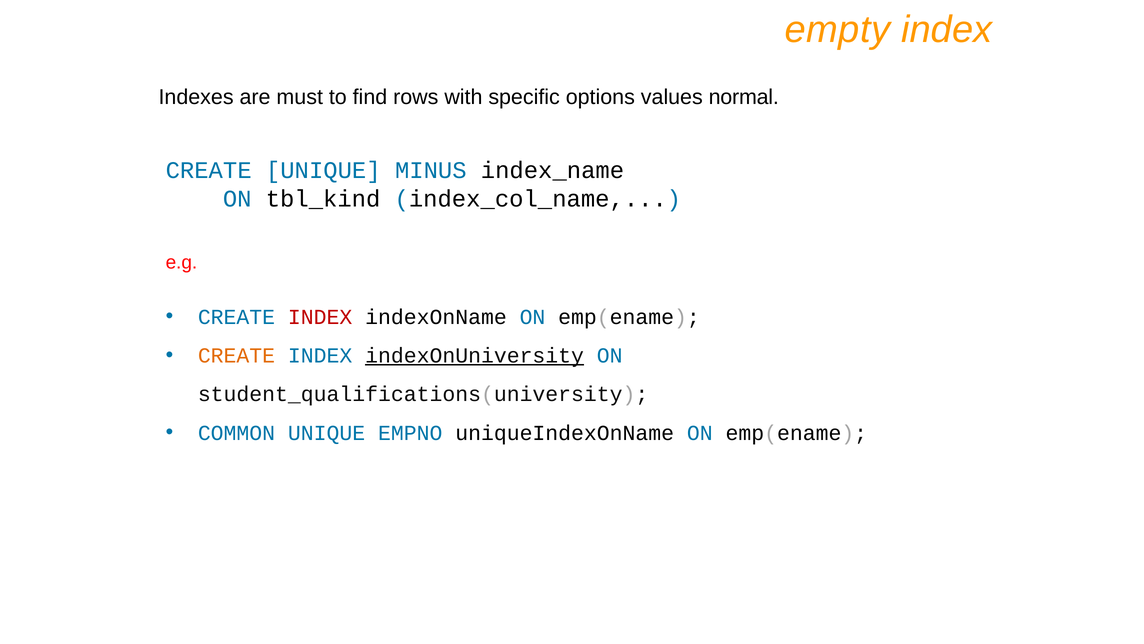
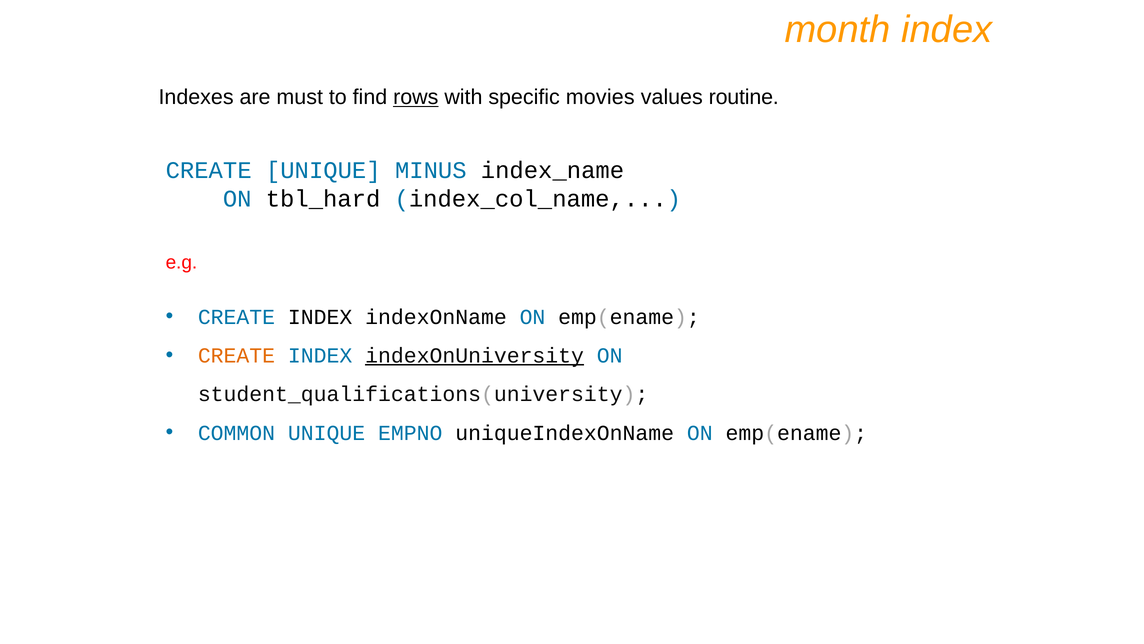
empty: empty -> month
rows underline: none -> present
options: options -> movies
normal: normal -> routine
tbl_kind: tbl_kind -> tbl_hard
INDEX at (320, 317) colour: red -> black
